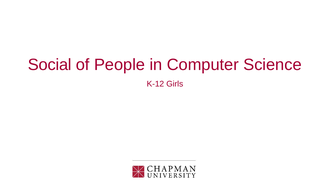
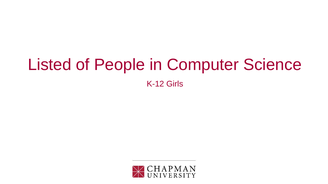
Social: Social -> Listed
